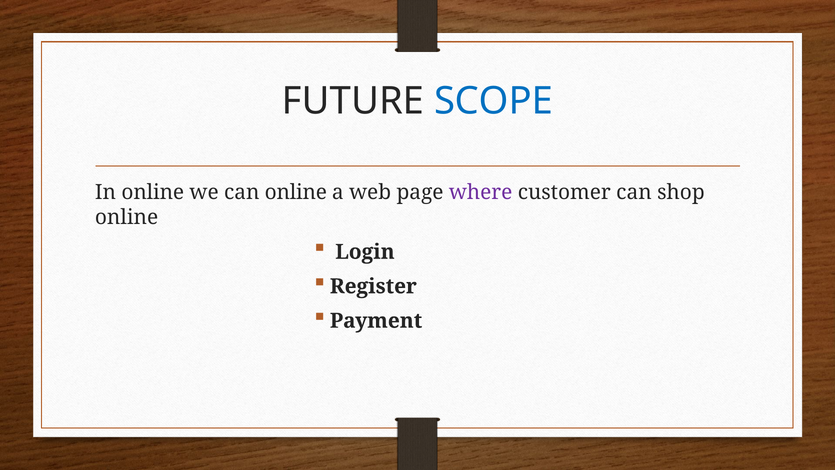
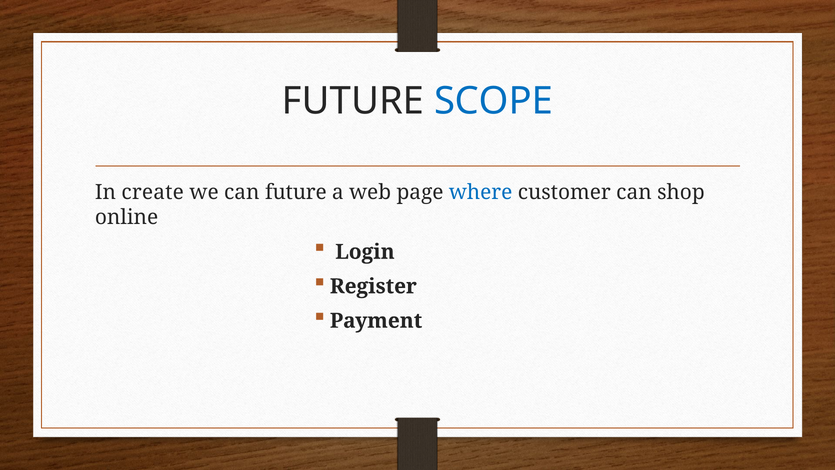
In online: online -> create
can online: online -> future
where colour: purple -> blue
